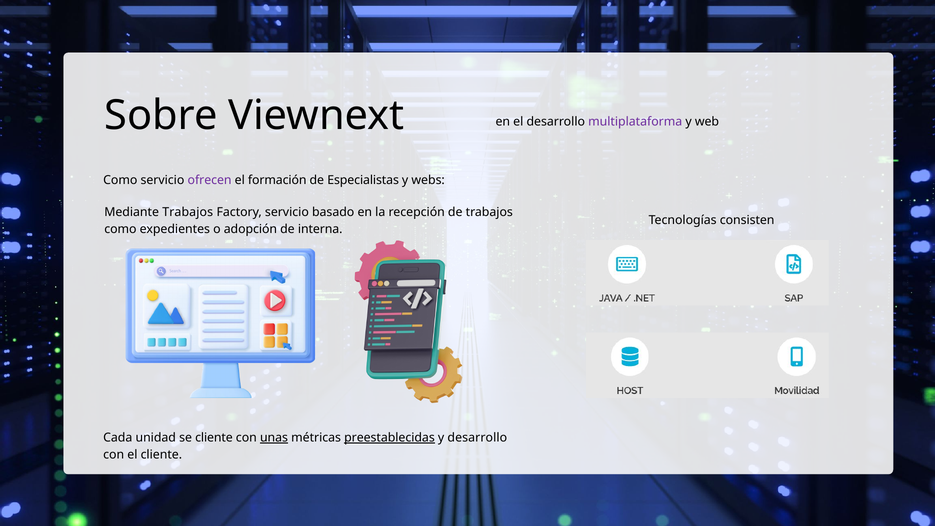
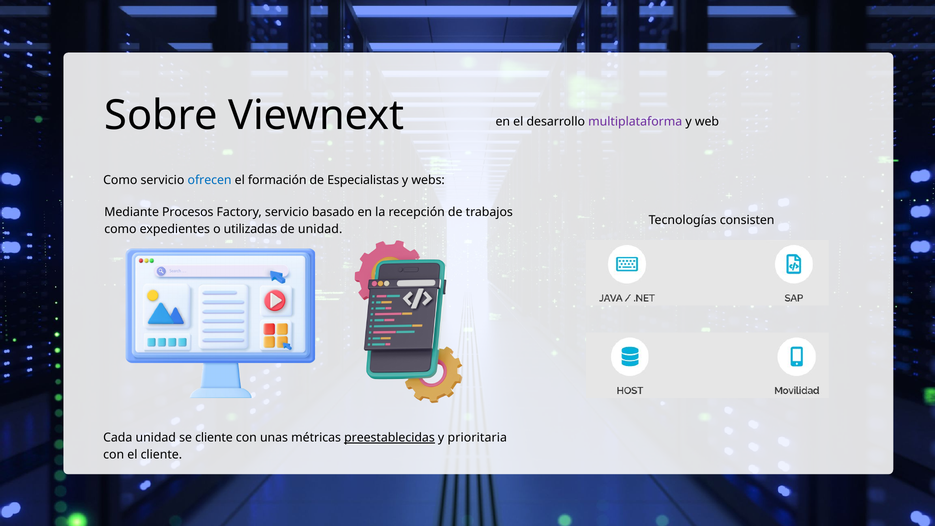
ofrecen colour: purple -> blue
Mediante Trabajos: Trabajos -> Procesos
adopción: adopción -> utilizadas
de interna: interna -> unidad
unas underline: present -> none
y desarrollo: desarrollo -> prioritaria
